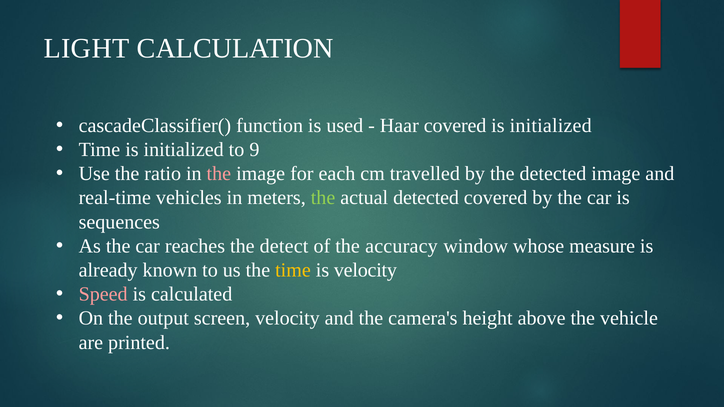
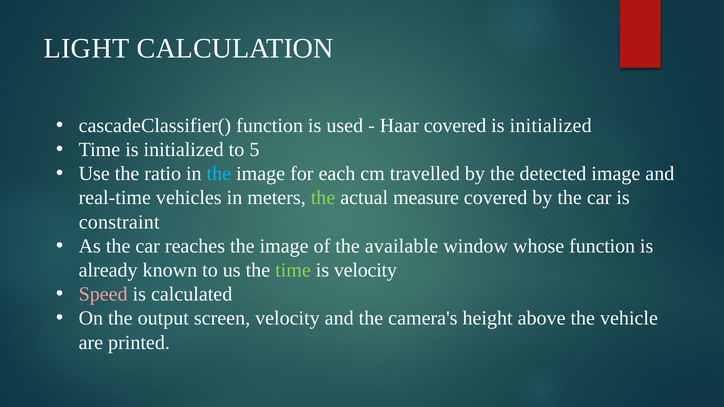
9: 9 -> 5
the at (219, 174) colour: pink -> light blue
actual detected: detected -> measure
sequences: sequences -> constraint
reaches the detect: detect -> image
accuracy: accuracy -> available
whose measure: measure -> function
time at (293, 270) colour: yellow -> light green
